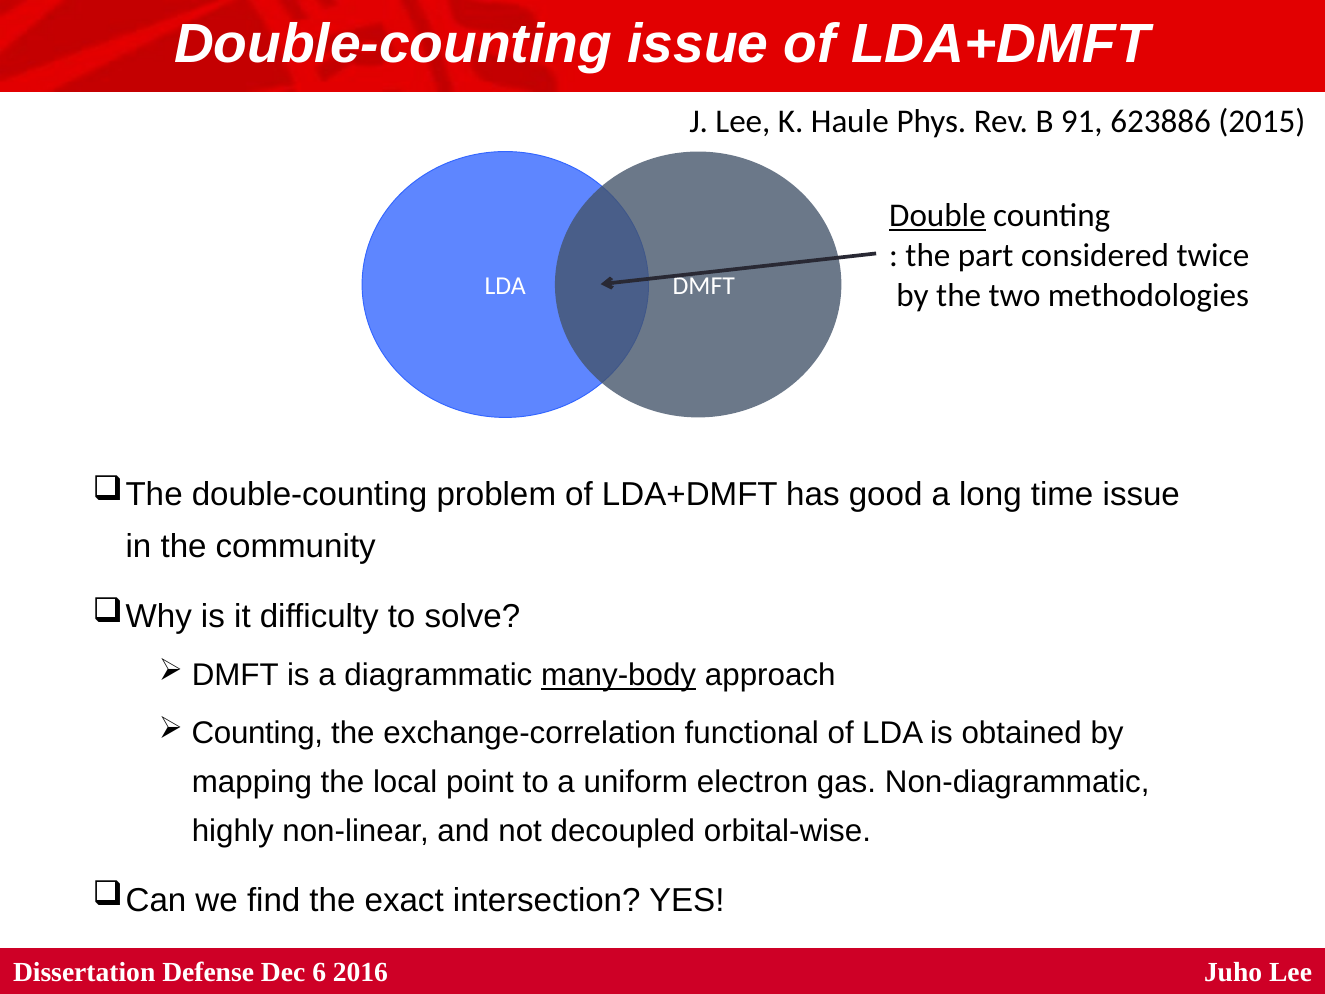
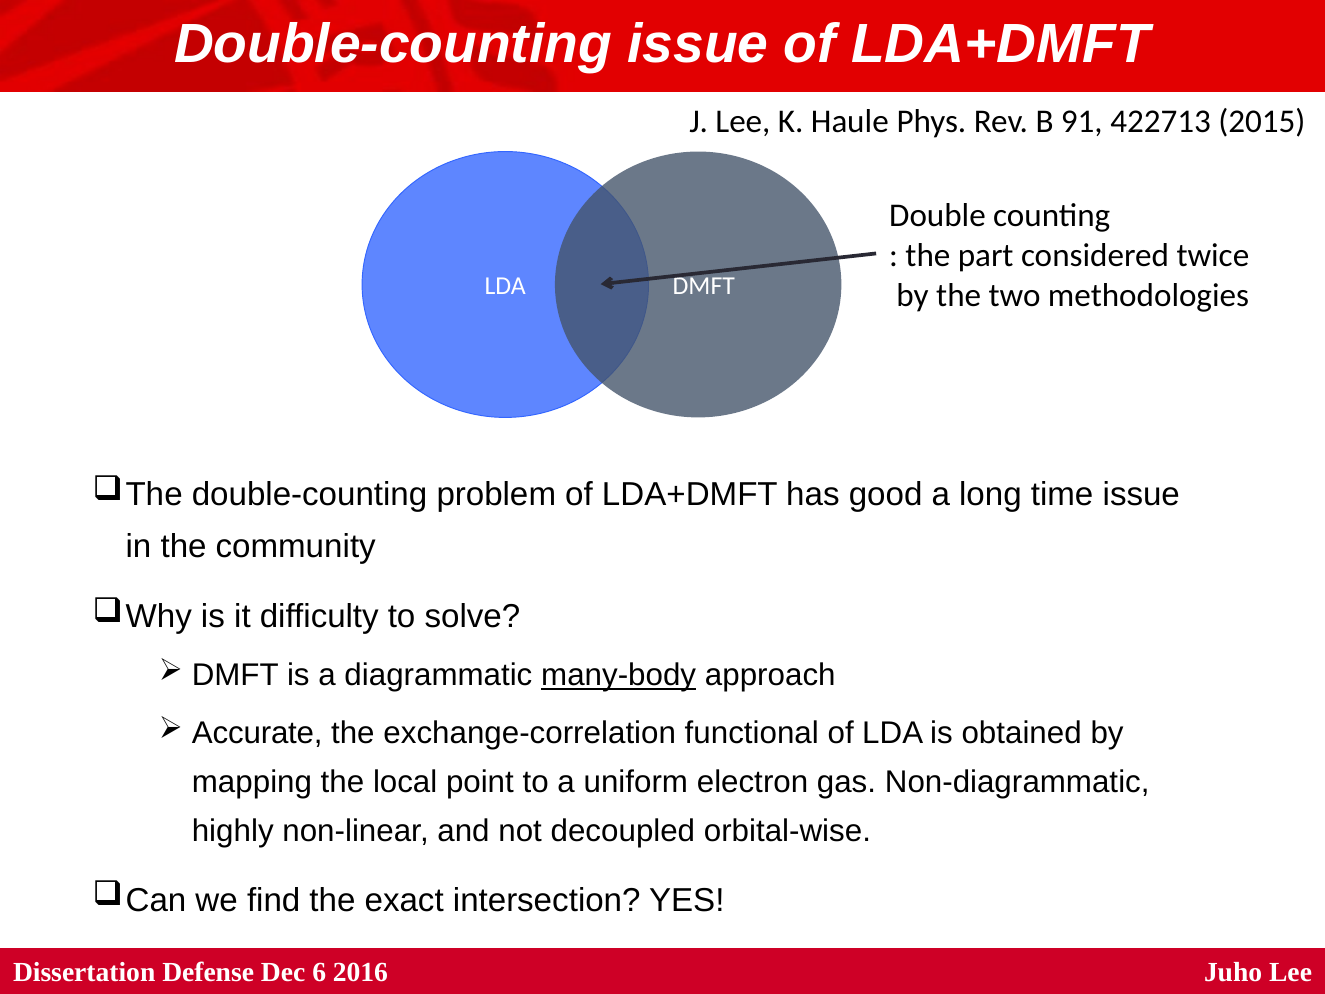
623886: 623886 -> 422713
Double underline: present -> none
Counting at (257, 733): Counting -> Accurate
